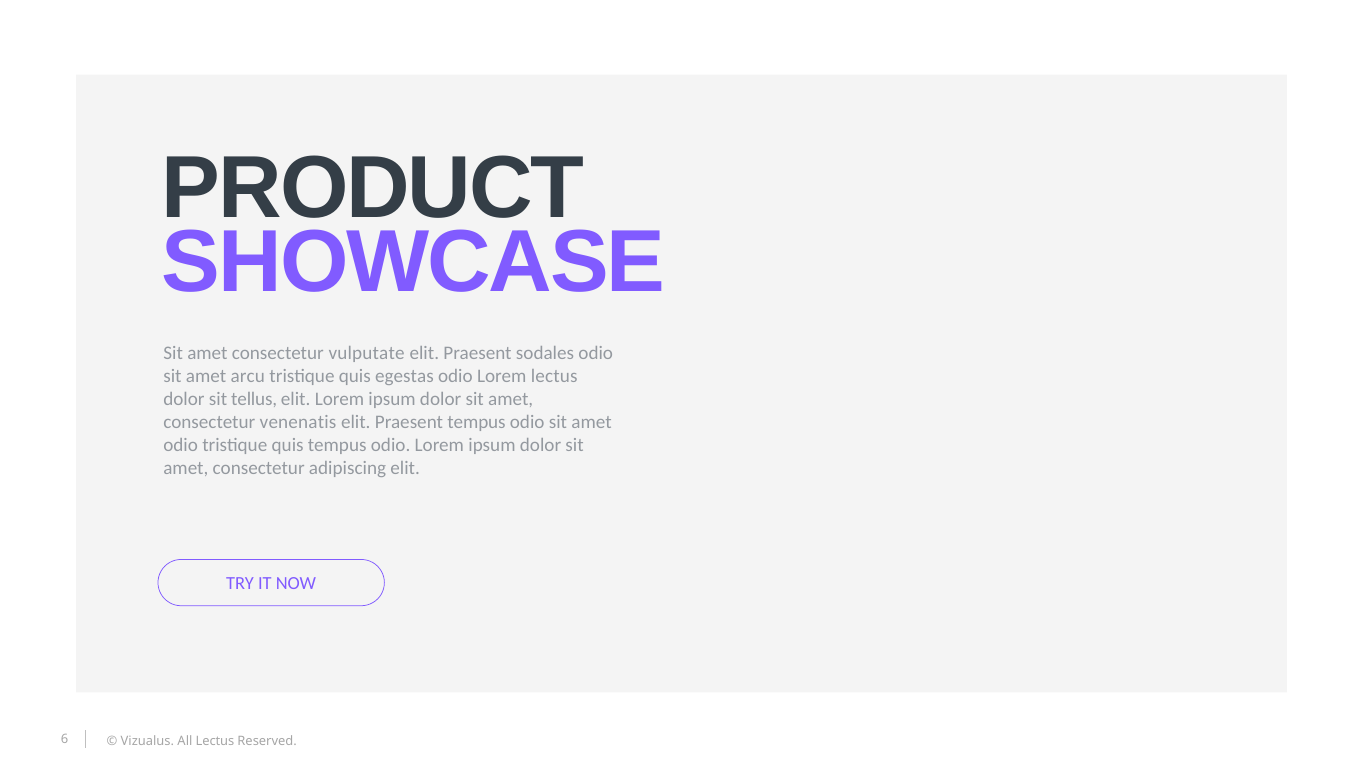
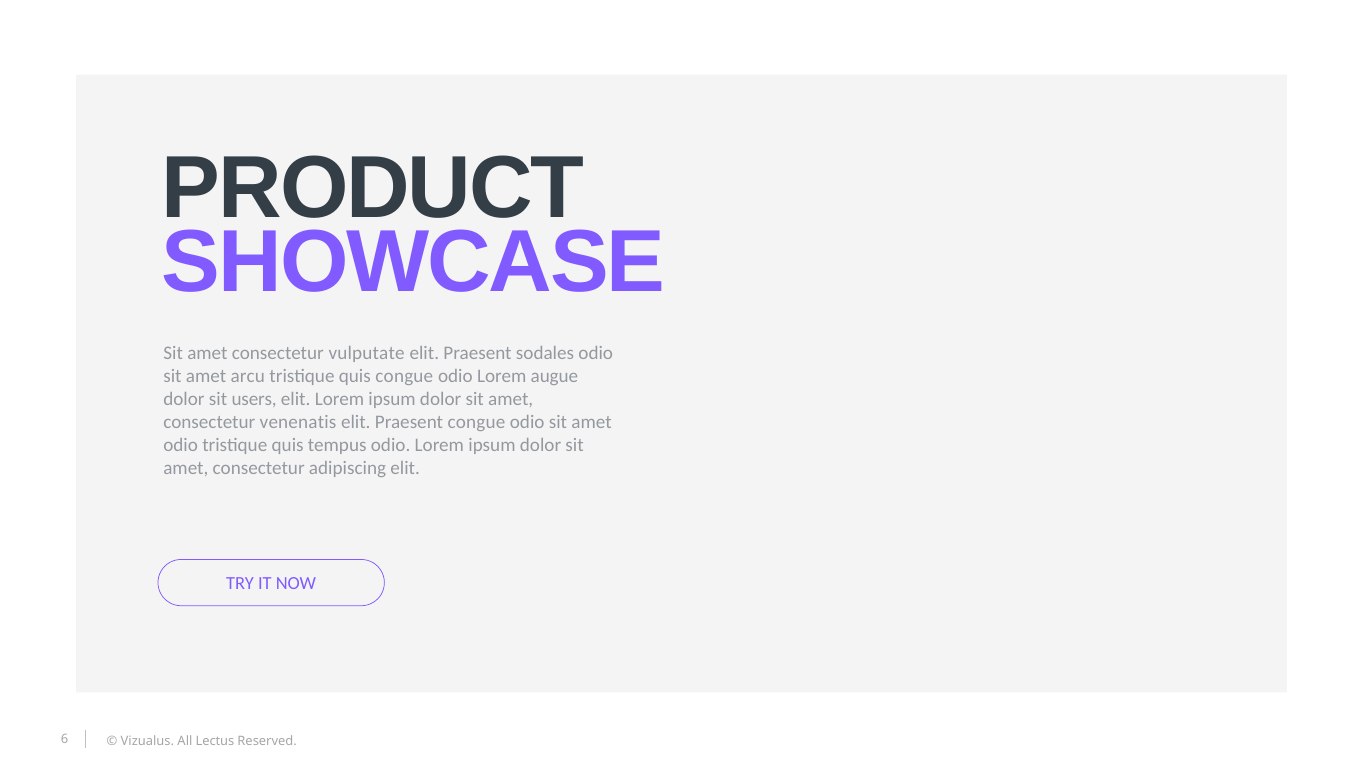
quis egestas: egestas -> congue
Lorem lectus: lectus -> augue
tellus: tellus -> users
Praesent tempus: tempus -> congue
